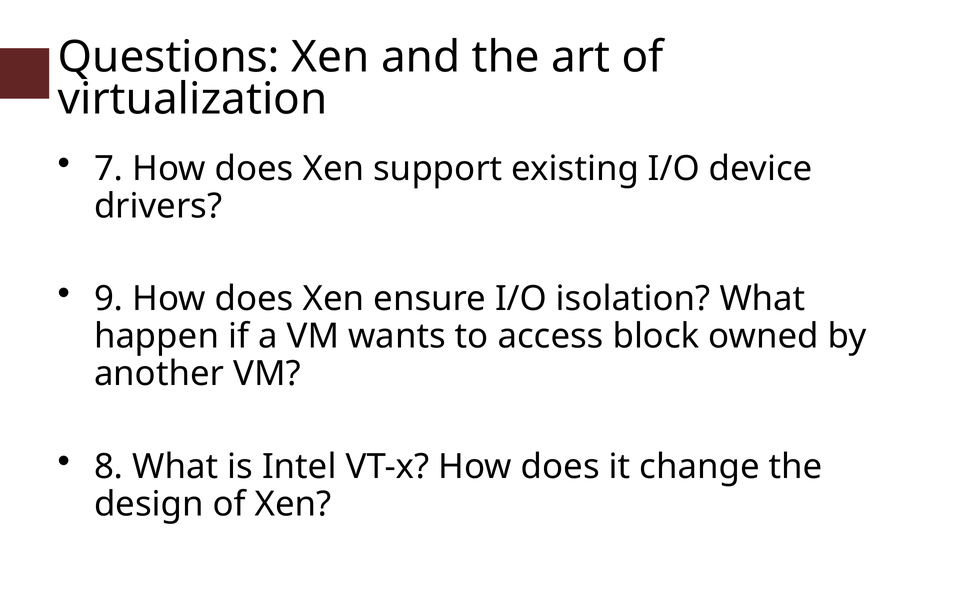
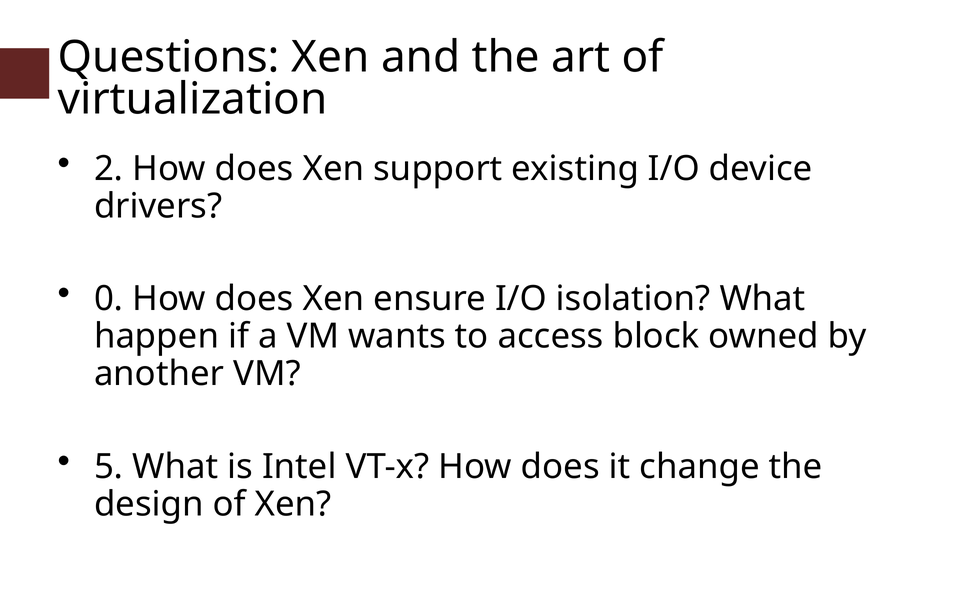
7: 7 -> 2
9: 9 -> 0
8: 8 -> 5
